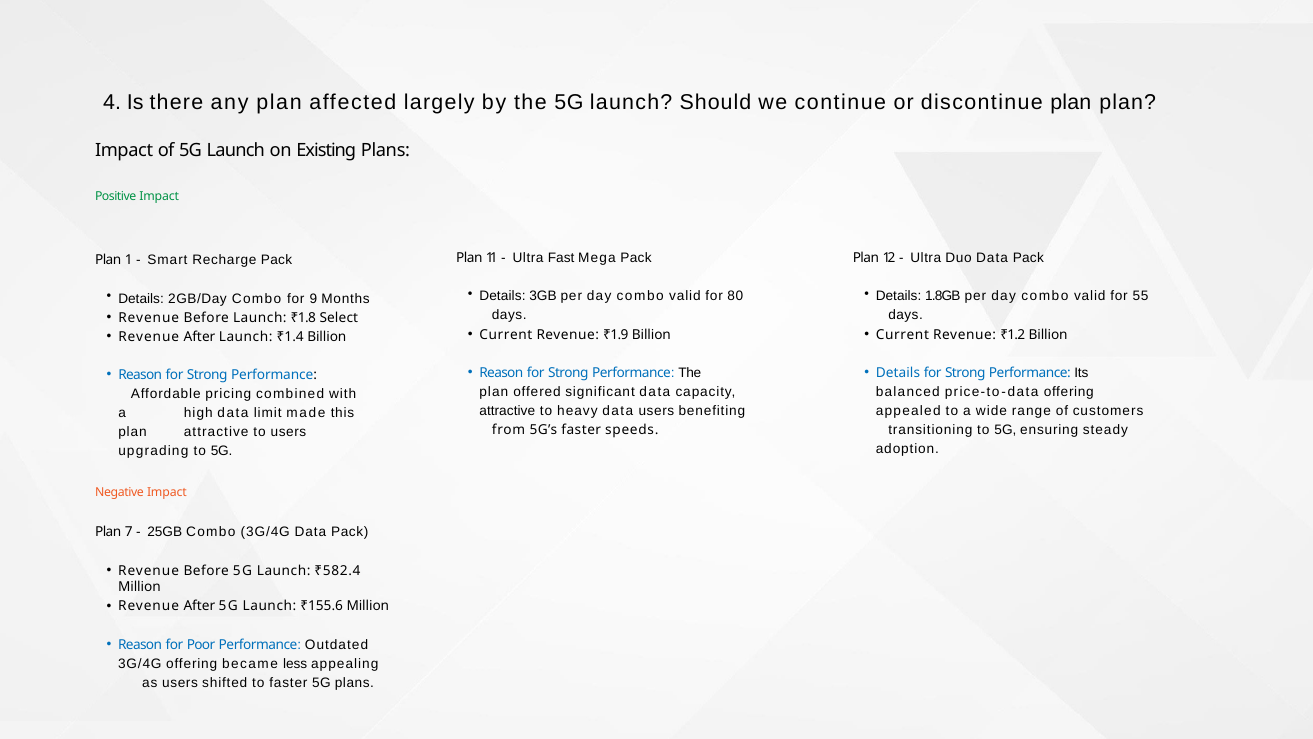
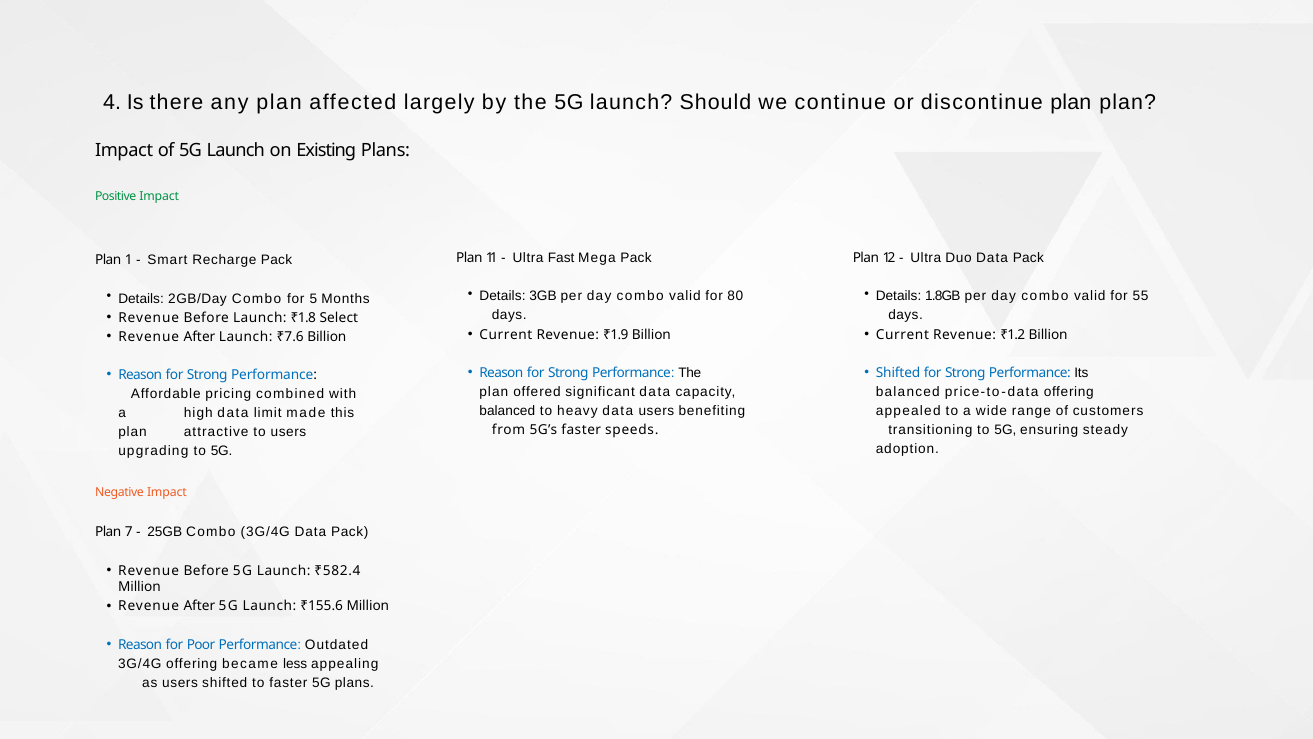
9: 9 -> 5
₹1.4: ₹1.4 -> ₹7.6
Details at (898, 373): Details -> Shifted
attractive at (507, 411): attractive -> balanced
